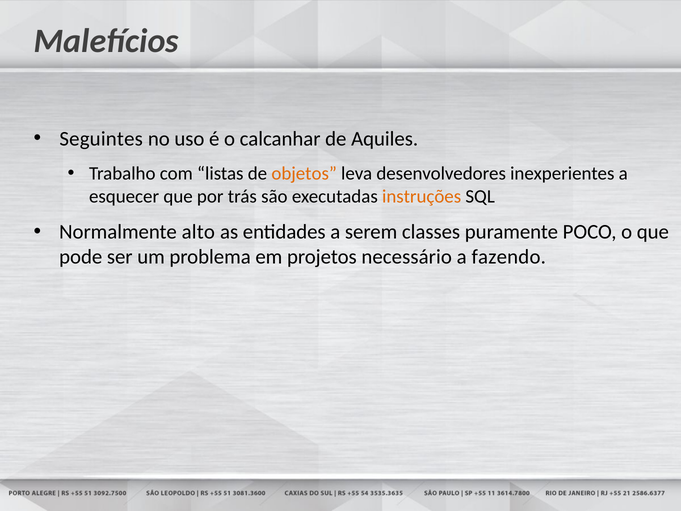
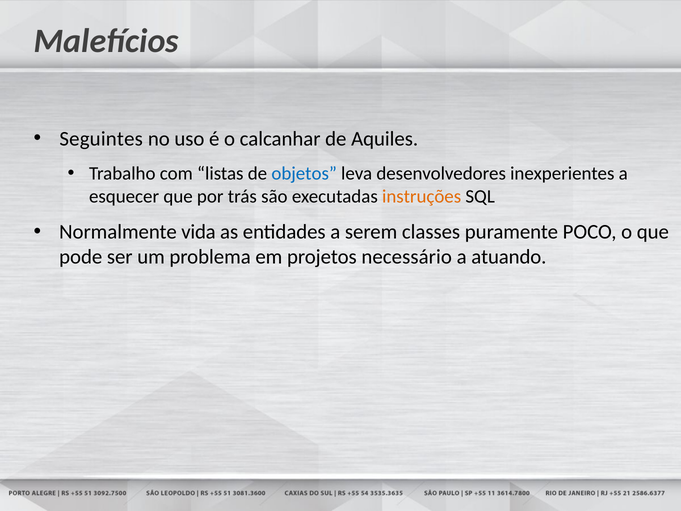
objetos colour: orange -> blue
alto: alto -> vida
fazendo: fazendo -> atuando
